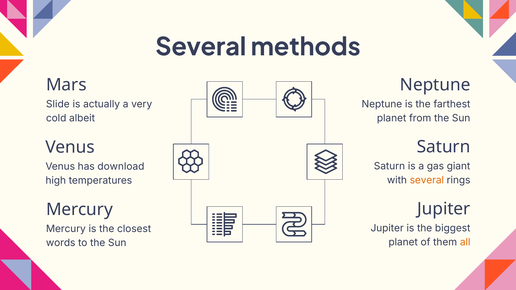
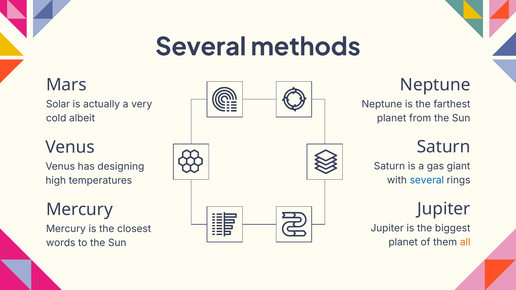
Slide: Slide -> Solar
download: download -> designing
several at (427, 180) colour: orange -> blue
